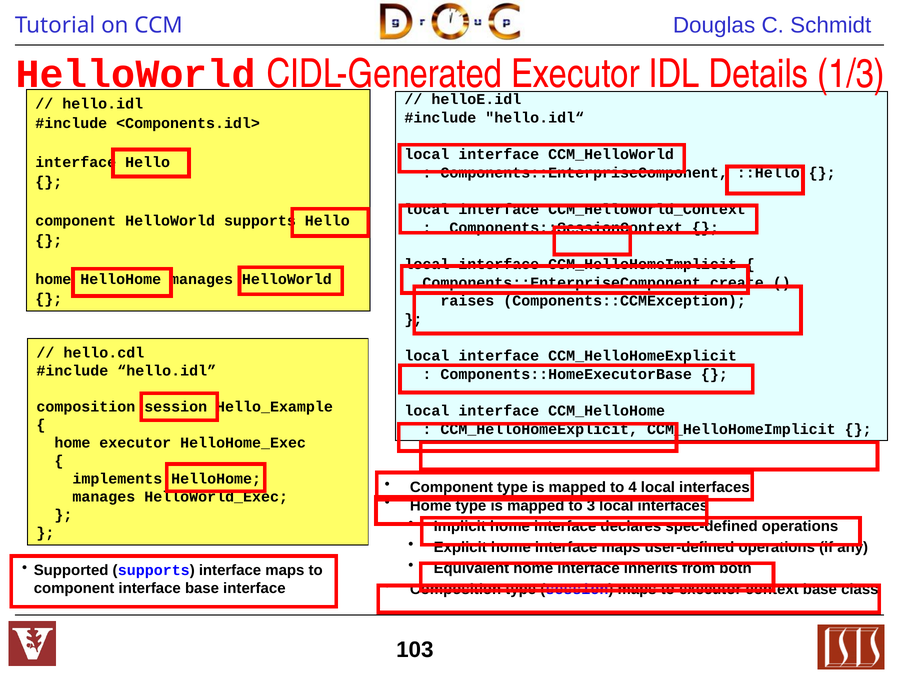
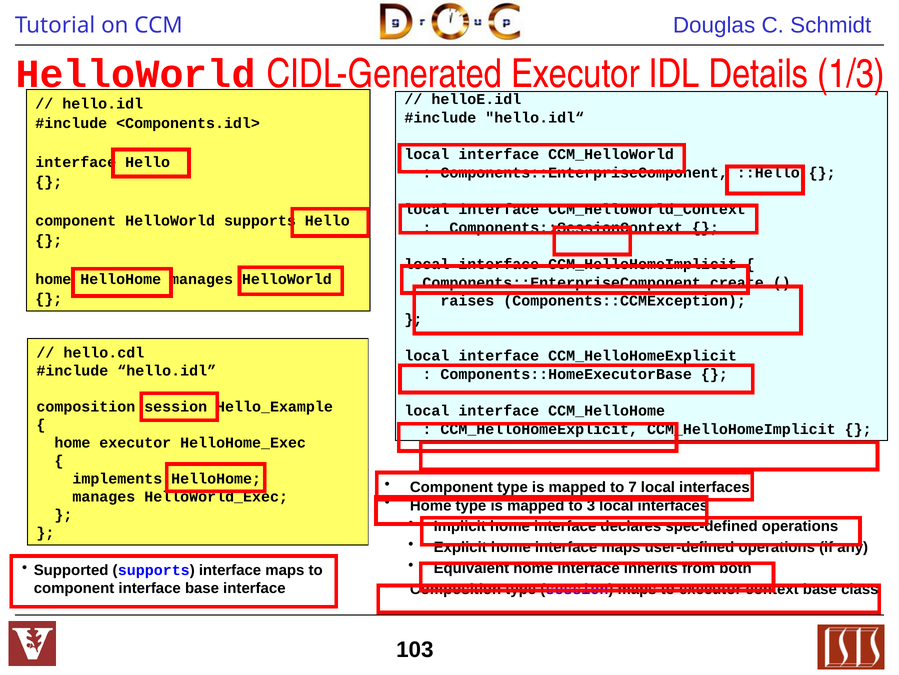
4: 4 -> 7
